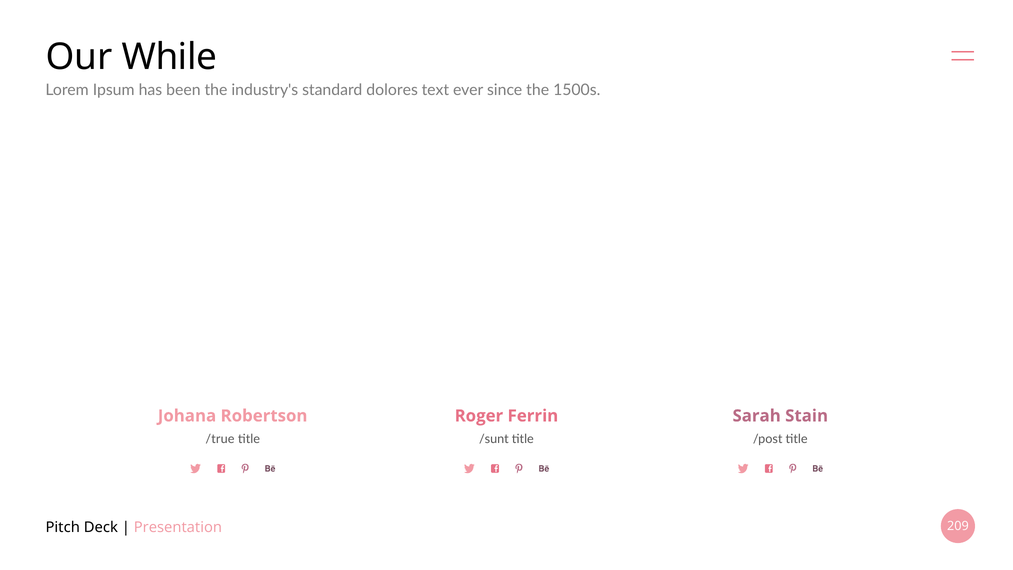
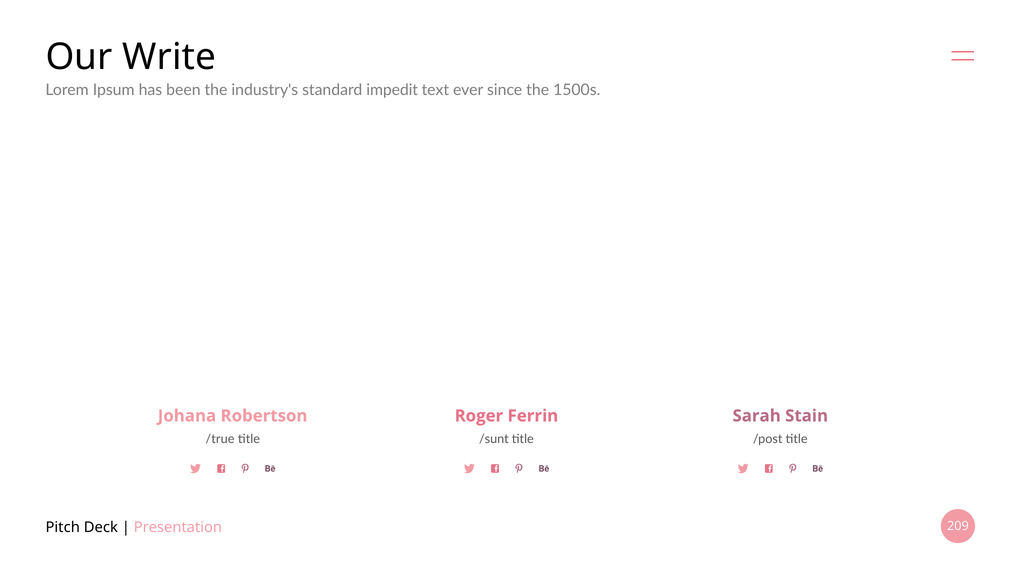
While: While -> Write
dolores: dolores -> impedit
